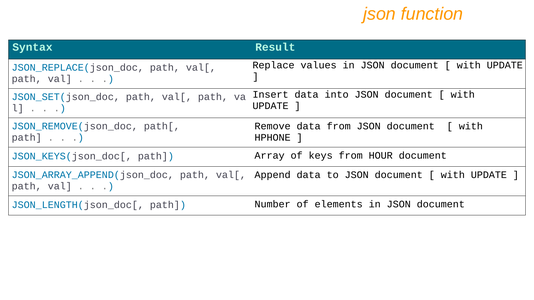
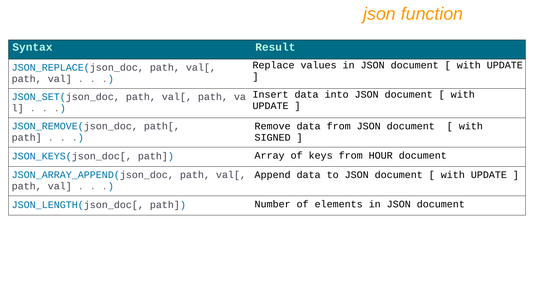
HPHONE: HPHONE -> SIGNED
